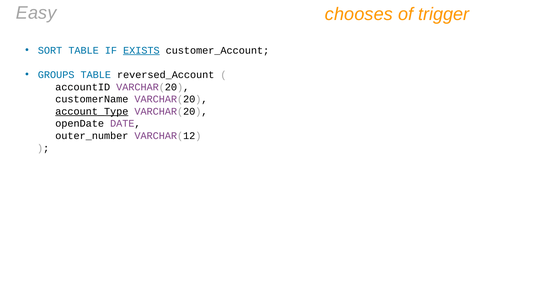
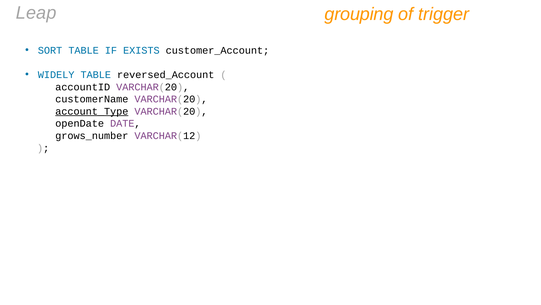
Easy: Easy -> Leap
chooses: chooses -> grouping
EXISTS underline: present -> none
GROUPS: GROUPS -> WIDELY
outer_number: outer_number -> grows_number
